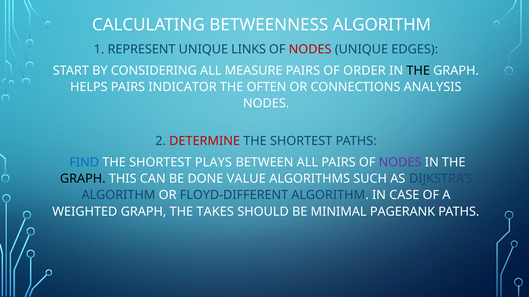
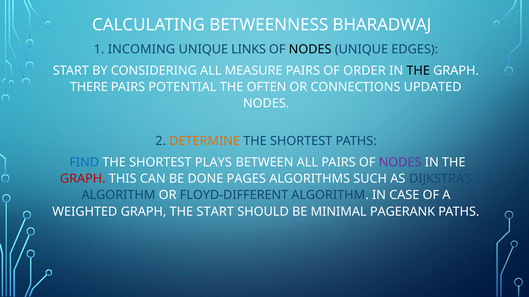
BETWEENNESS ALGORITHM: ALGORITHM -> BHARADWAJ
REPRESENT: REPRESENT -> INCOMING
NODES at (310, 49) colour: red -> black
HELPS: HELPS -> THERE
INDICATOR: INDICATOR -> POTENTIAL
ANALYSIS: ANALYSIS -> UPDATED
DETERMINE colour: red -> orange
GRAPH at (83, 179) colour: black -> red
VALUE: VALUE -> PAGES
THE TAKES: TAKES -> START
